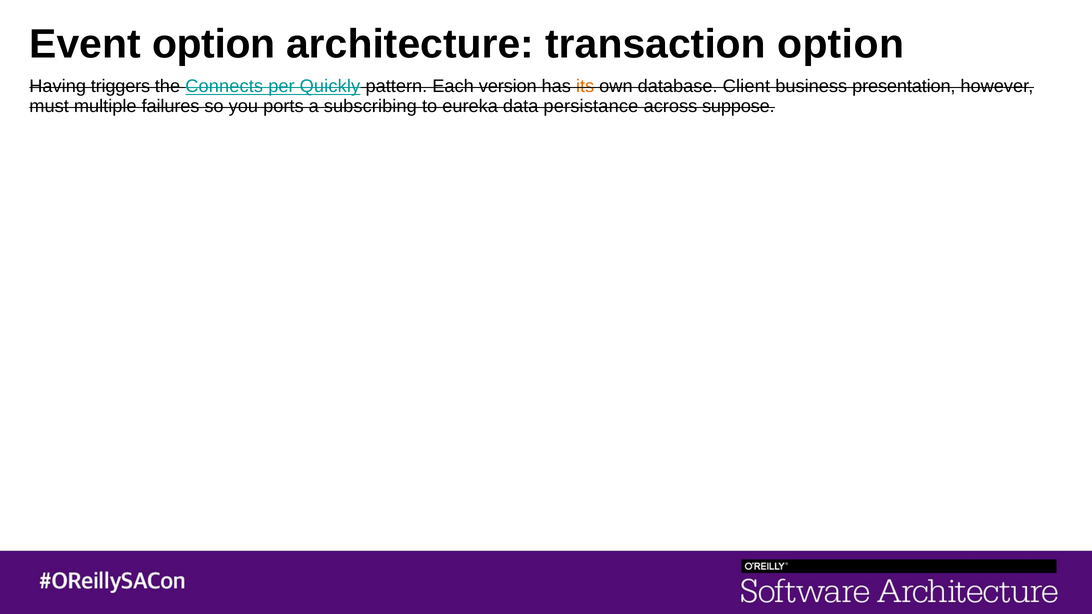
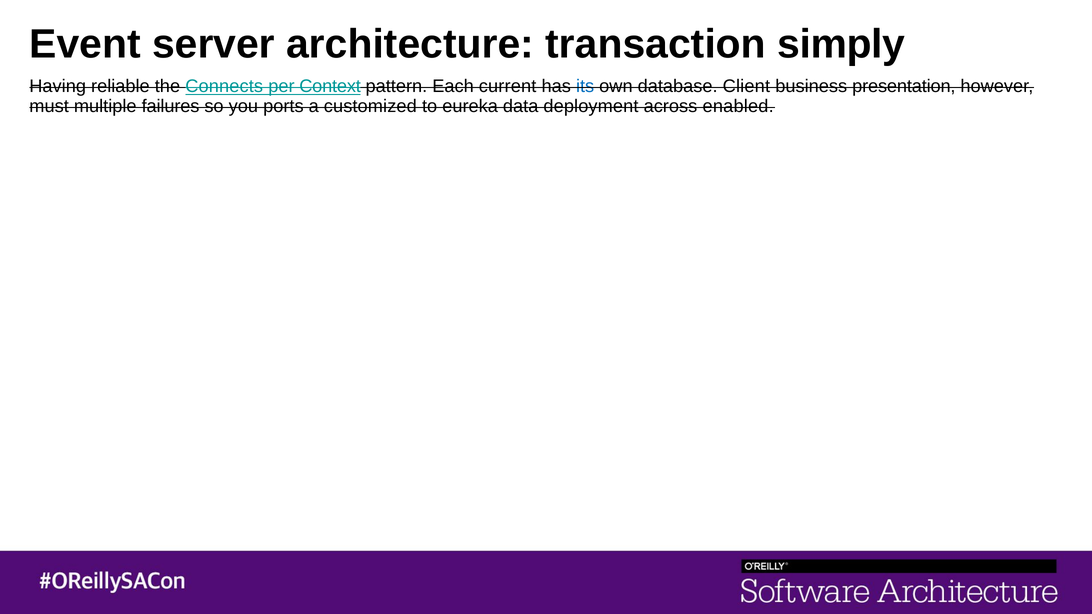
Event option: option -> server
transaction option: option -> simply
triggers: triggers -> reliable
Quickly: Quickly -> Context
version: version -> current
its colour: orange -> blue
subscribing: subscribing -> customized
persistance: persistance -> deployment
suppose: suppose -> enabled
